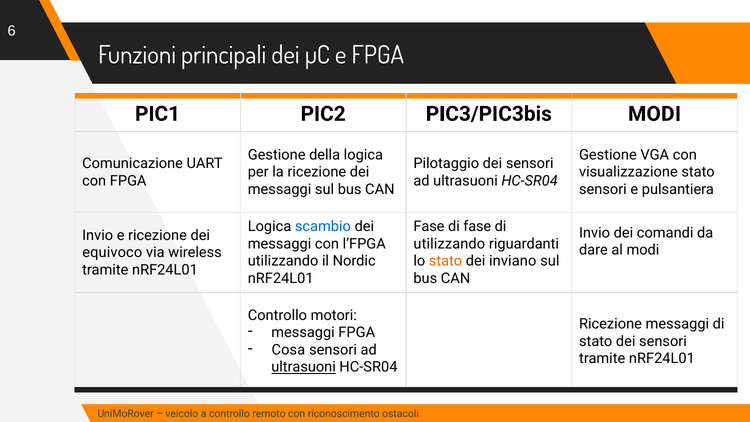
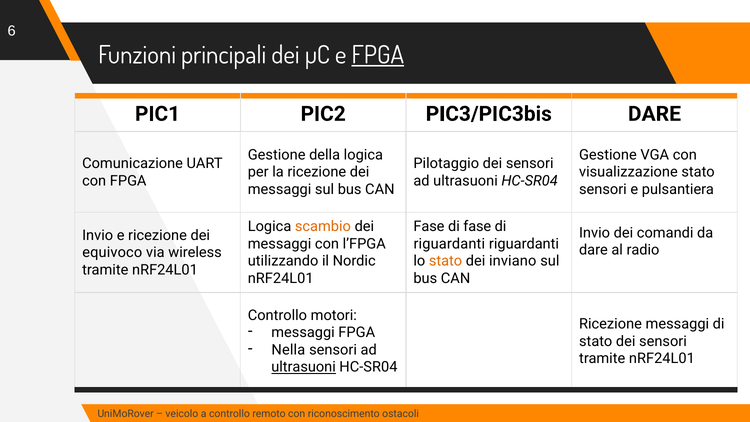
FPGA at (378, 55) underline: none -> present
PIC3/PIC3bis MODI: MODI -> DARE
scambio colour: blue -> orange
utilizzando at (449, 244): utilizzando -> riguardanti
al modi: modi -> radio
Cosa: Cosa -> Nella
